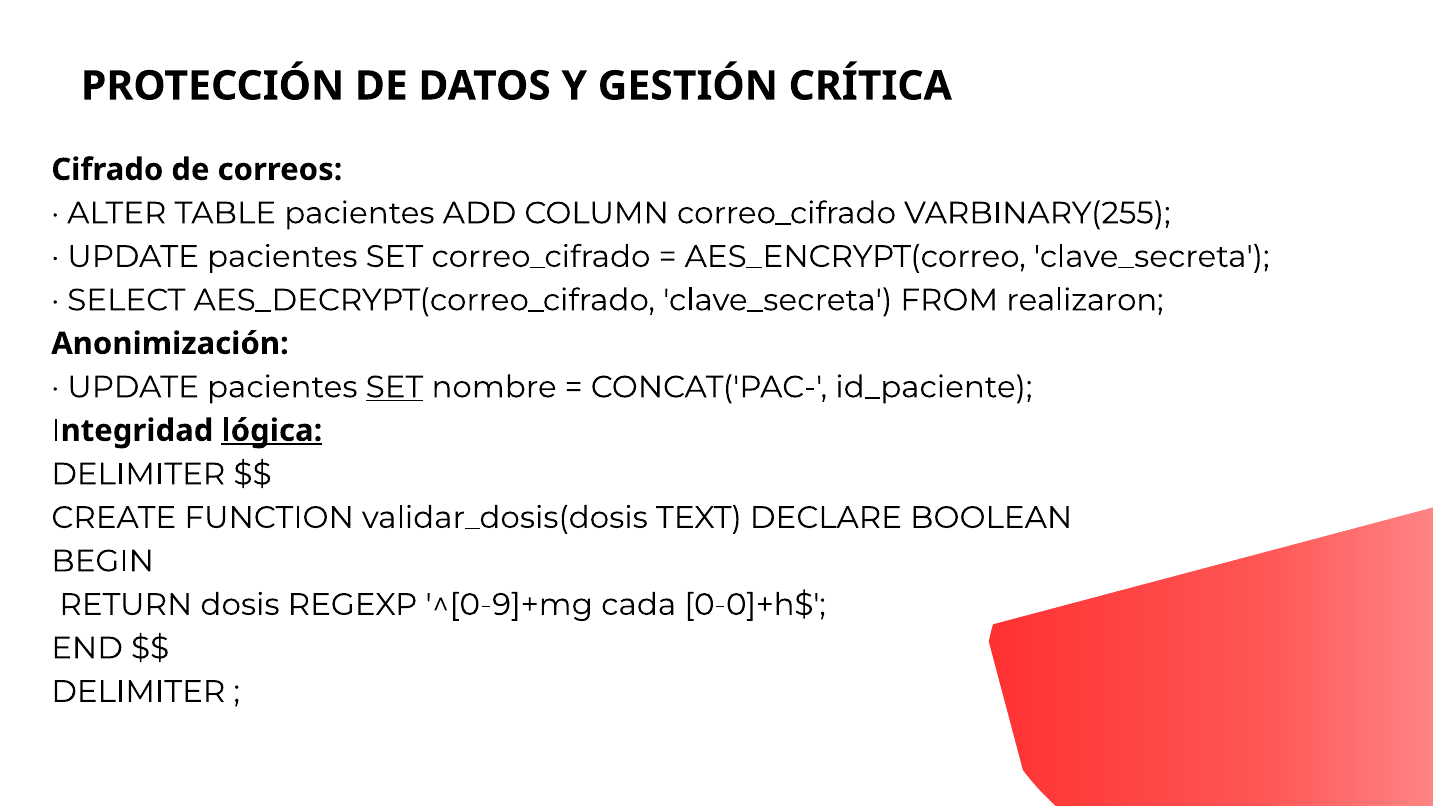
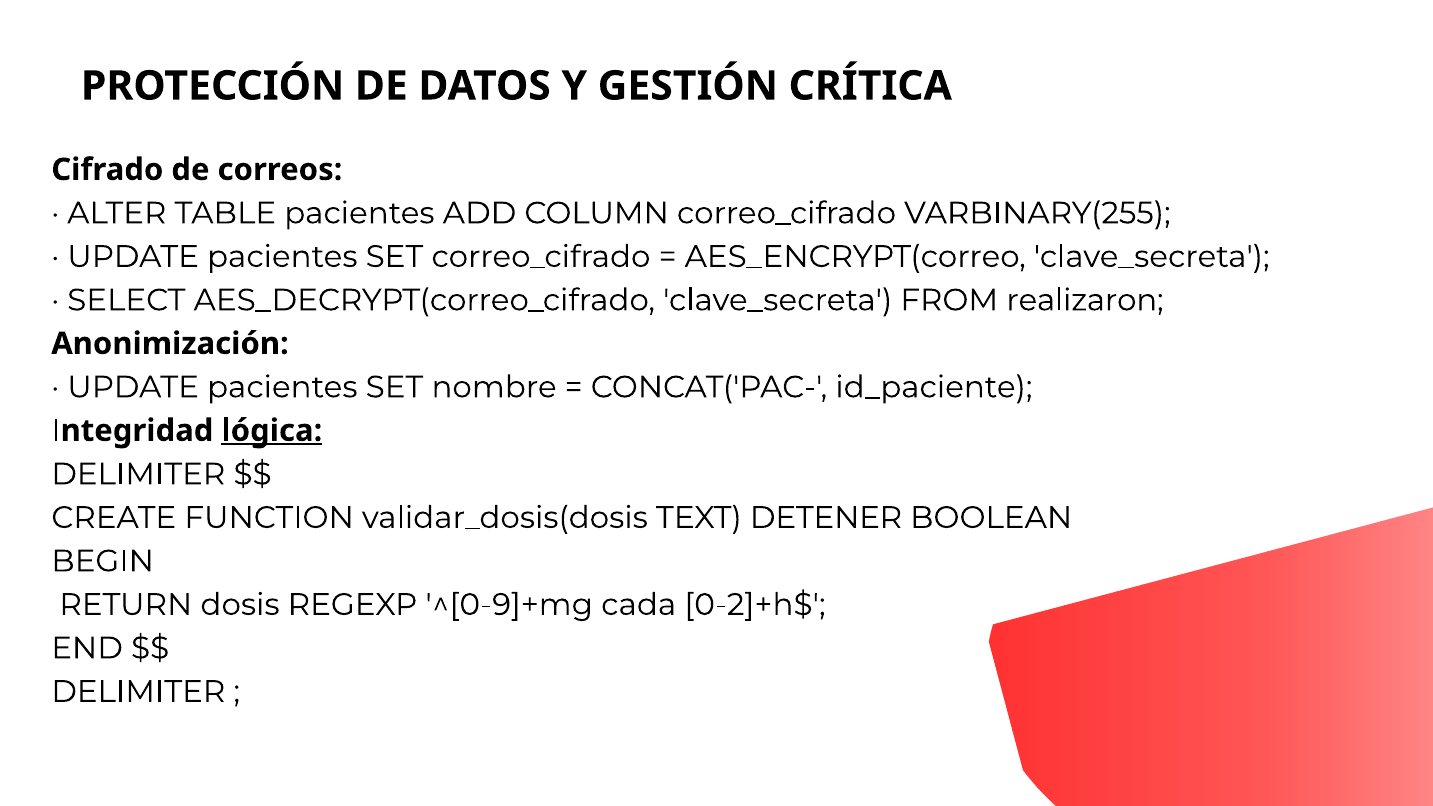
SET at (394, 387) underline: present -> none
DECLARE: DECLARE -> DETENER
0-0]+h$: 0-0]+h$ -> 0-2]+h$
